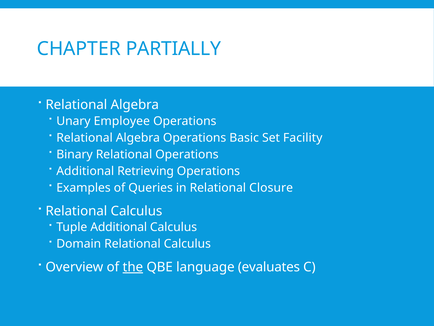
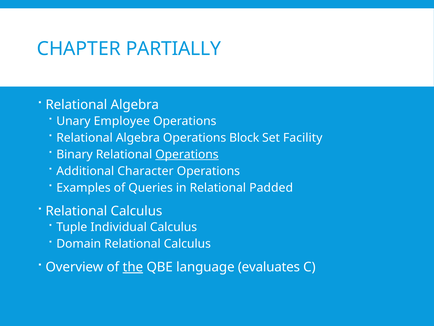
Basic: Basic -> Block
Operations at (187, 154) underline: none -> present
Retrieving: Retrieving -> Character
Closure: Closure -> Padded
Tuple Additional: Additional -> Individual
